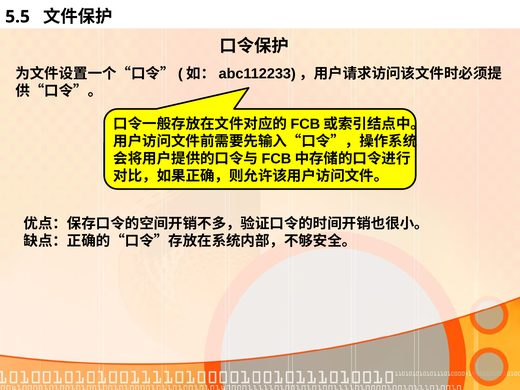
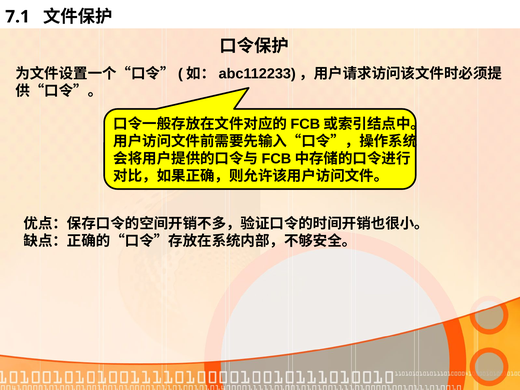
5.5: 5.5 -> 7.1
